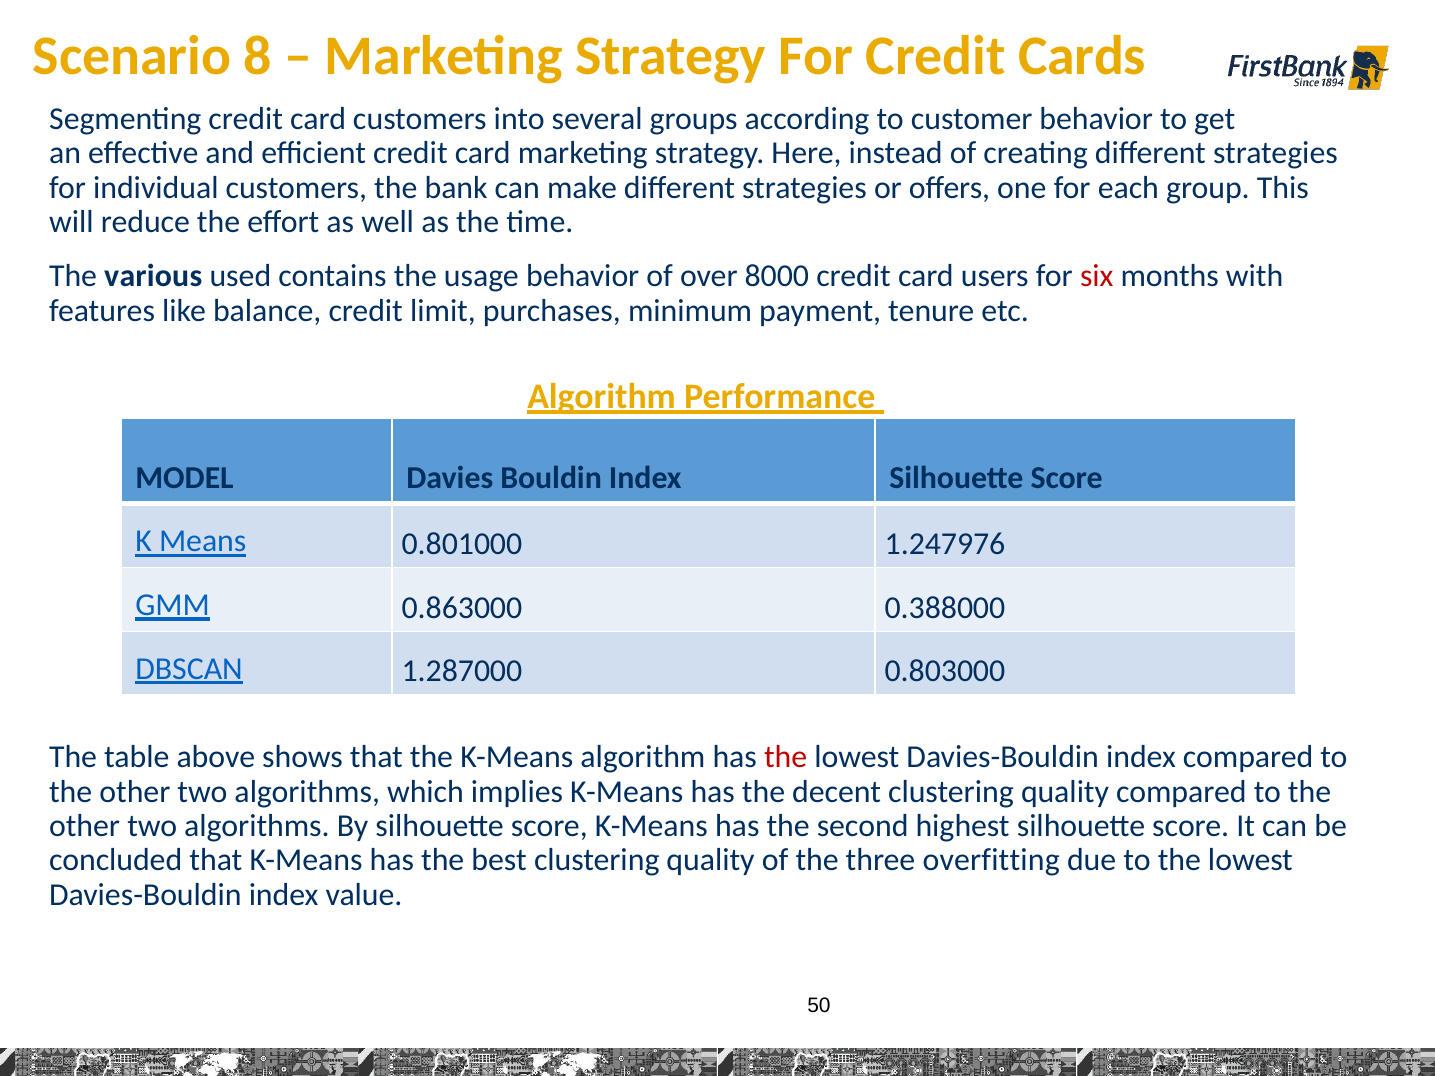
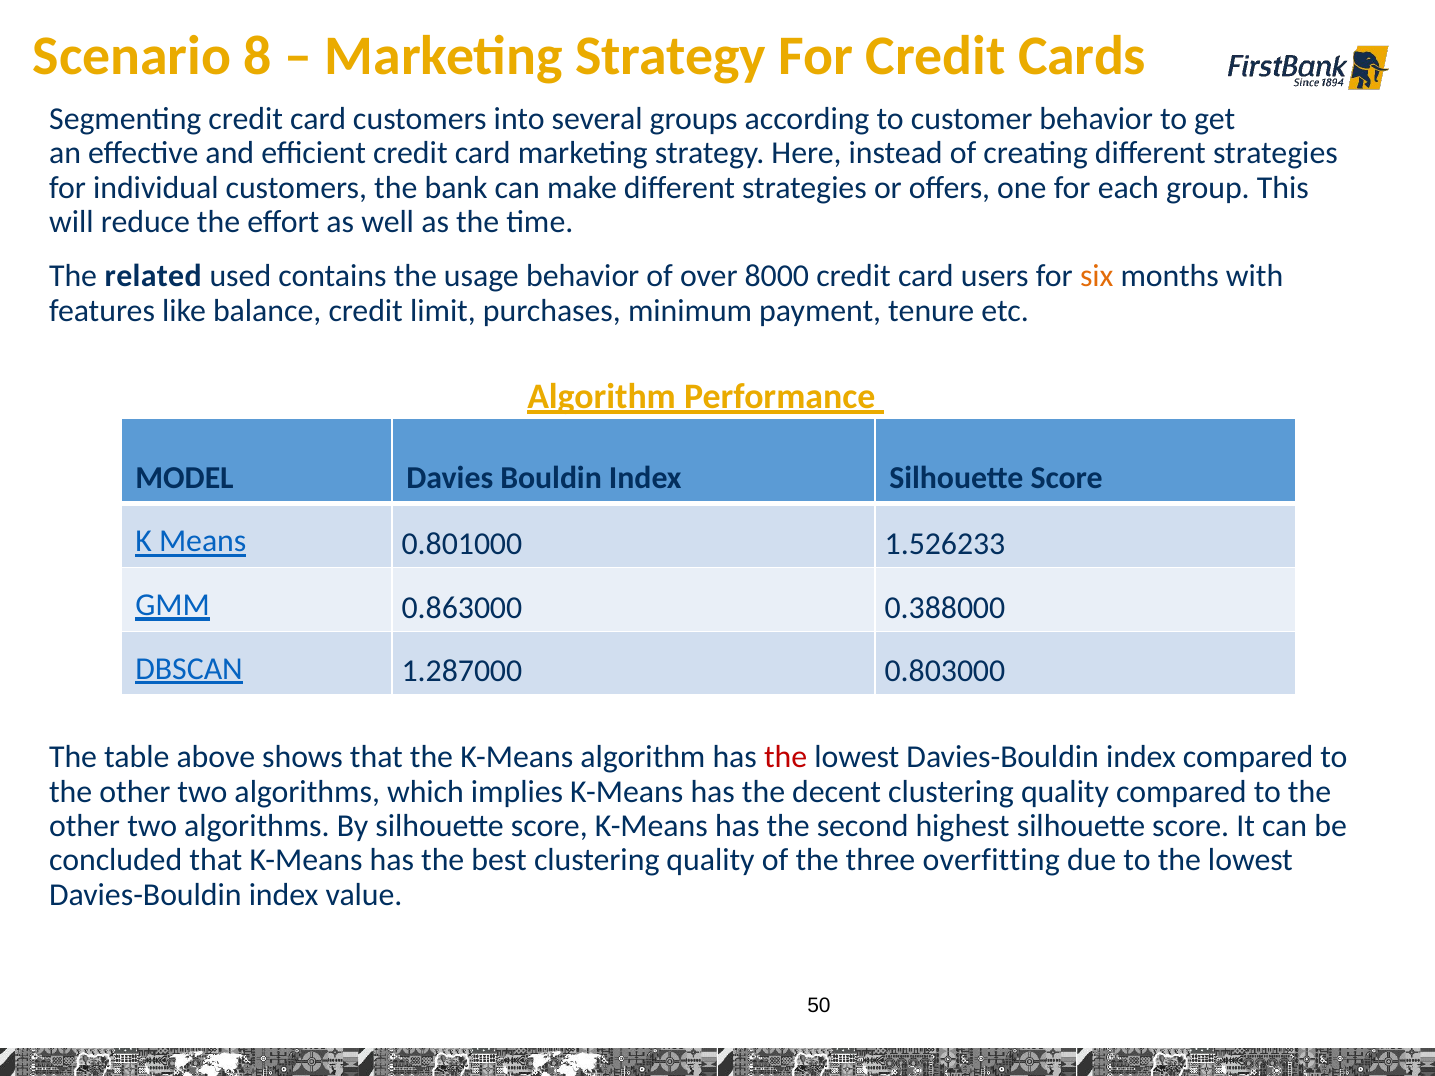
various: various -> related
six colour: red -> orange
1.247976: 1.247976 -> 1.526233
